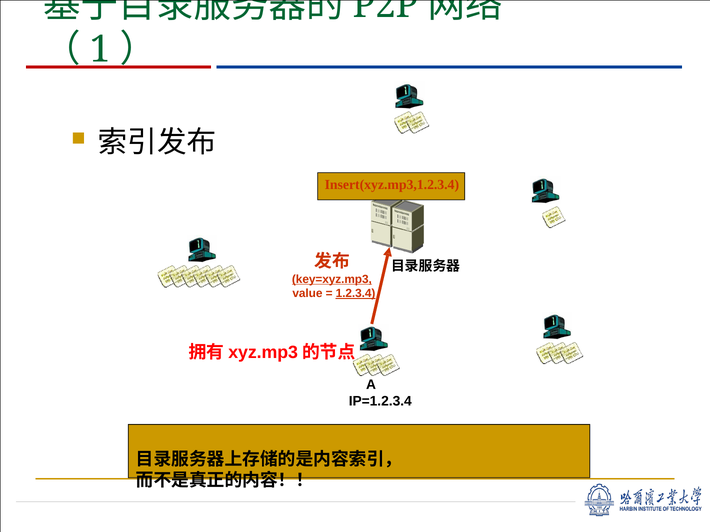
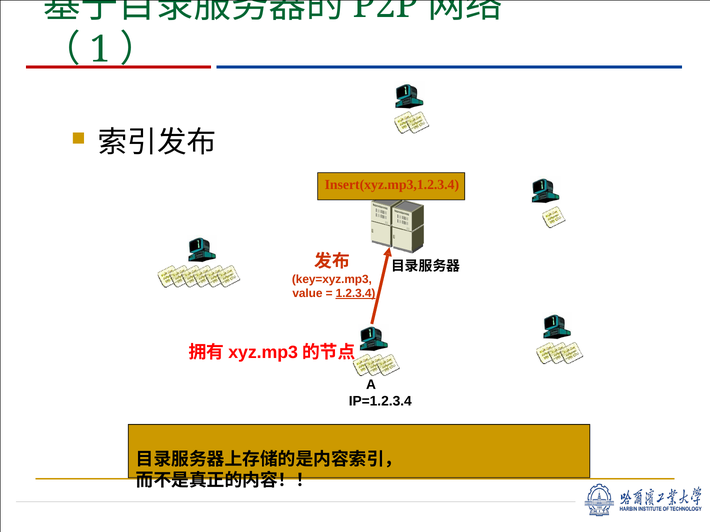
key=xyz.mp3 underline: present -> none
